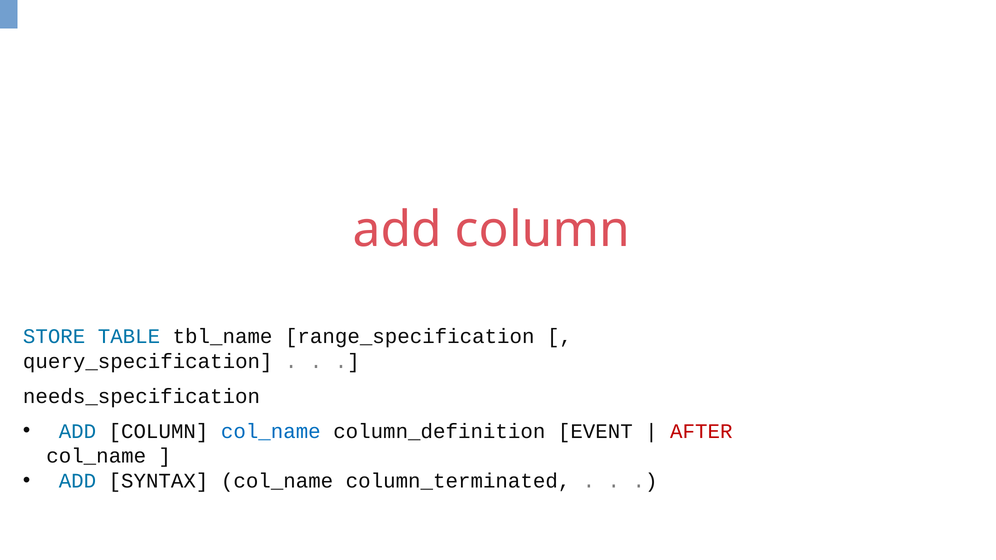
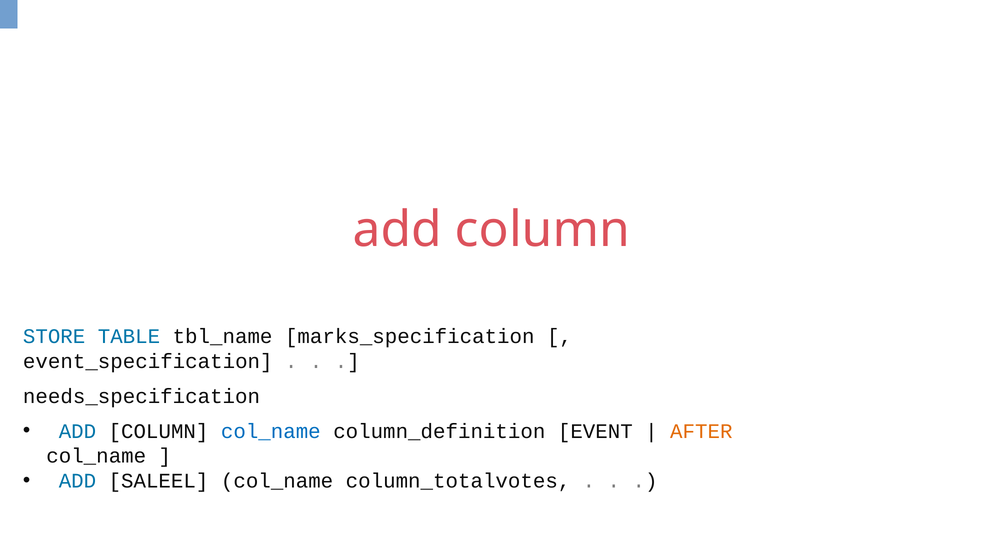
range_specification: range_specification -> marks_specification
query_specification: query_specification -> event_specification
AFTER colour: red -> orange
SYNTAX: SYNTAX -> SALEEL
column_terminated: column_terminated -> column_totalvotes
